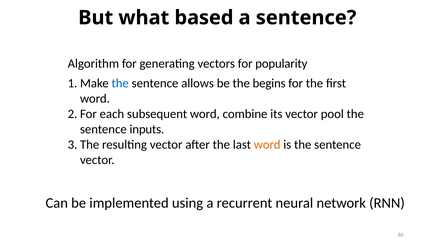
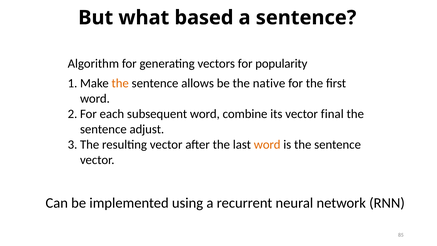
the at (120, 83) colour: blue -> orange
begins: begins -> native
pool: pool -> final
inputs: inputs -> adjust
